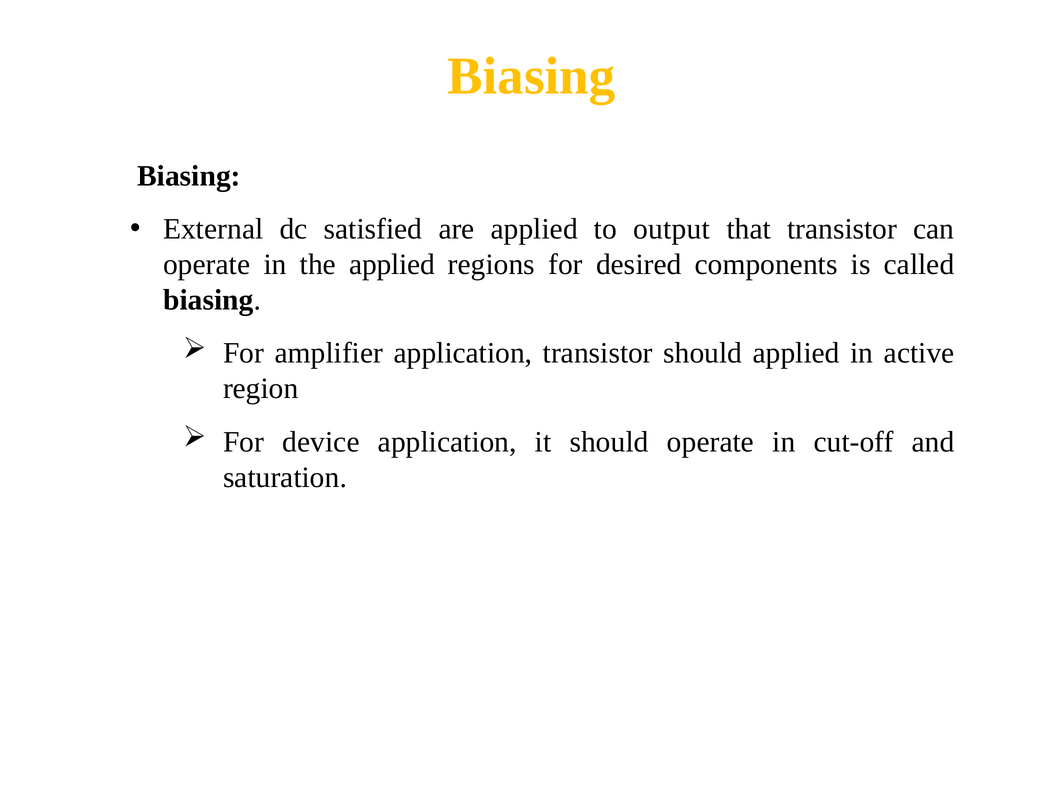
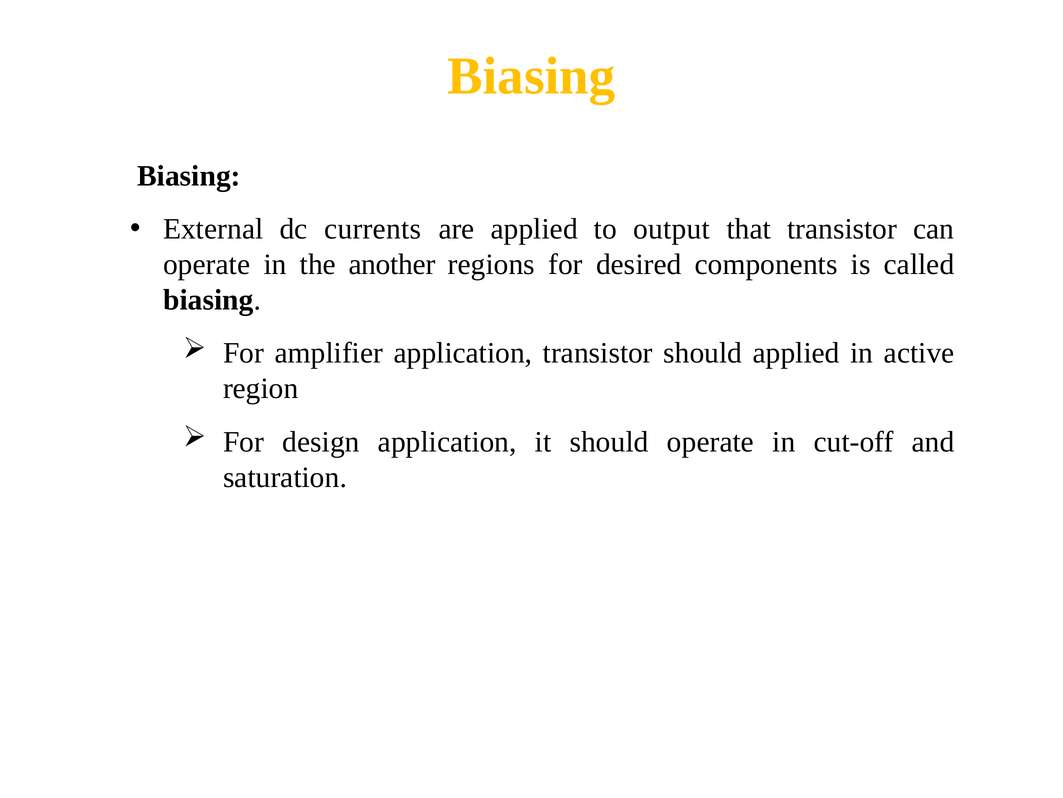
satisfied: satisfied -> currents
the applied: applied -> another
device: device -> design
